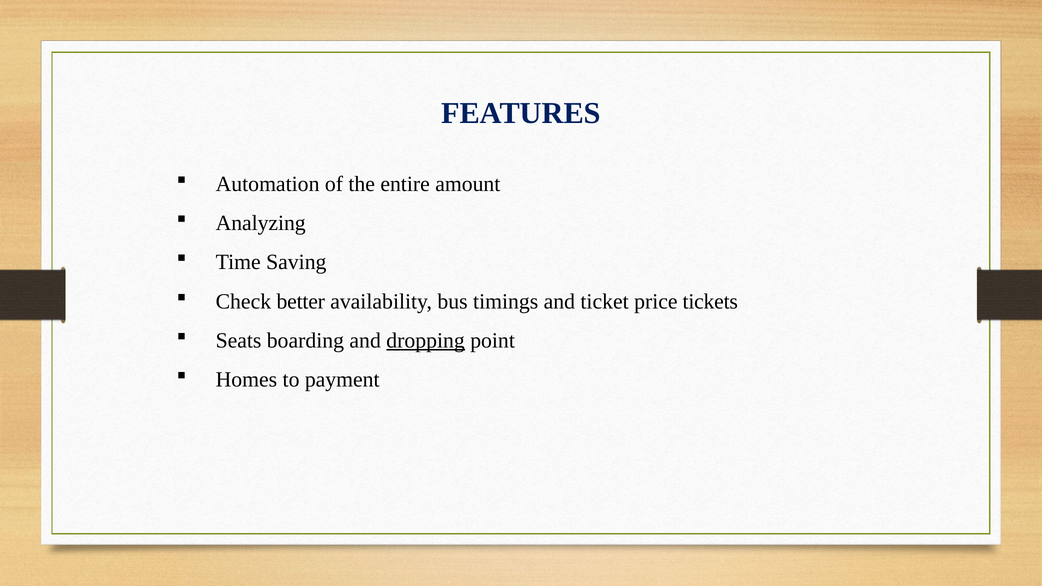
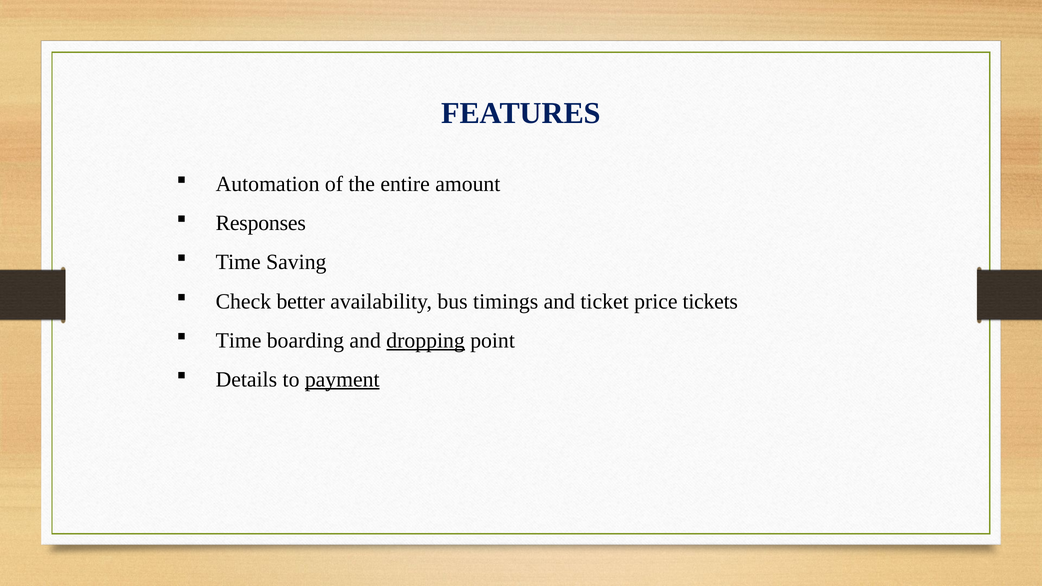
Analyzing: Analyzing -> Responses
Seats at (239, 341): Seats -> Time
Homes: Homes -> Details
payment underline: none -> present
